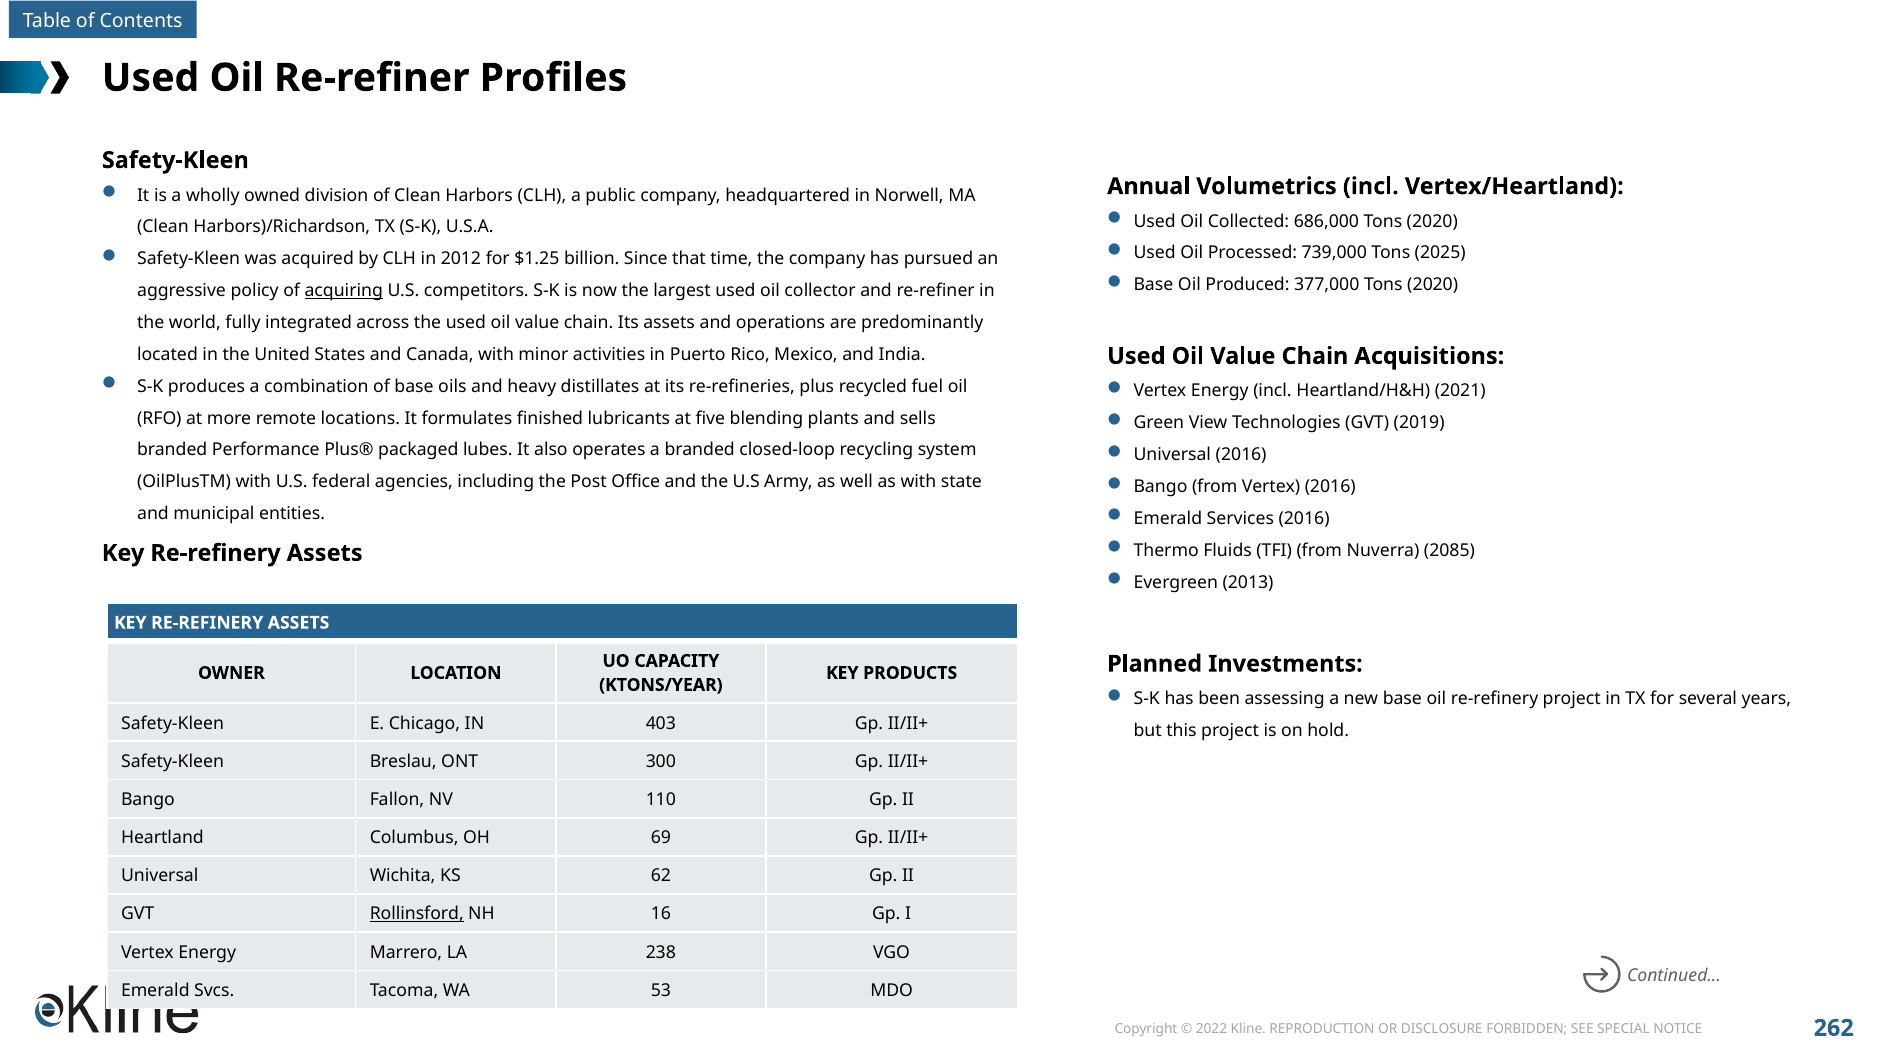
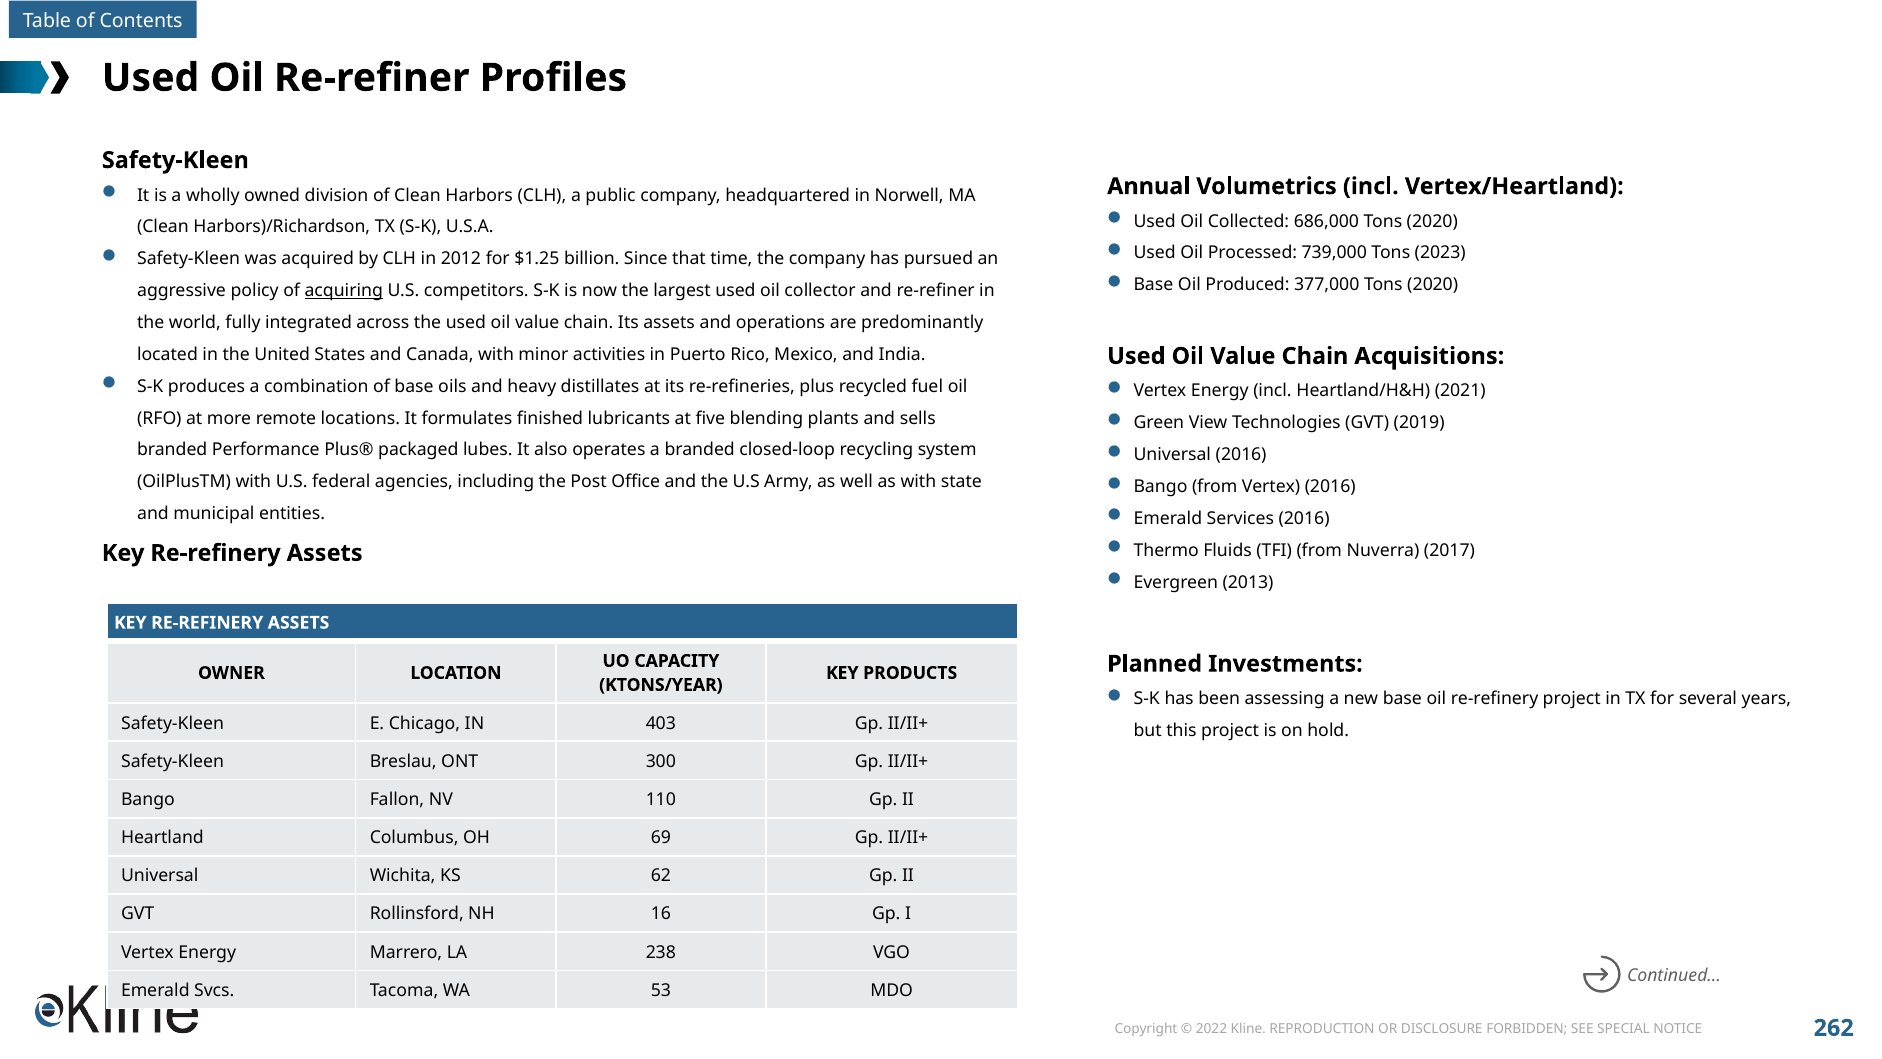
2025: 2025 -> 2023
2085: 2085 -> 2017
Rollinsford underline: present -> none
